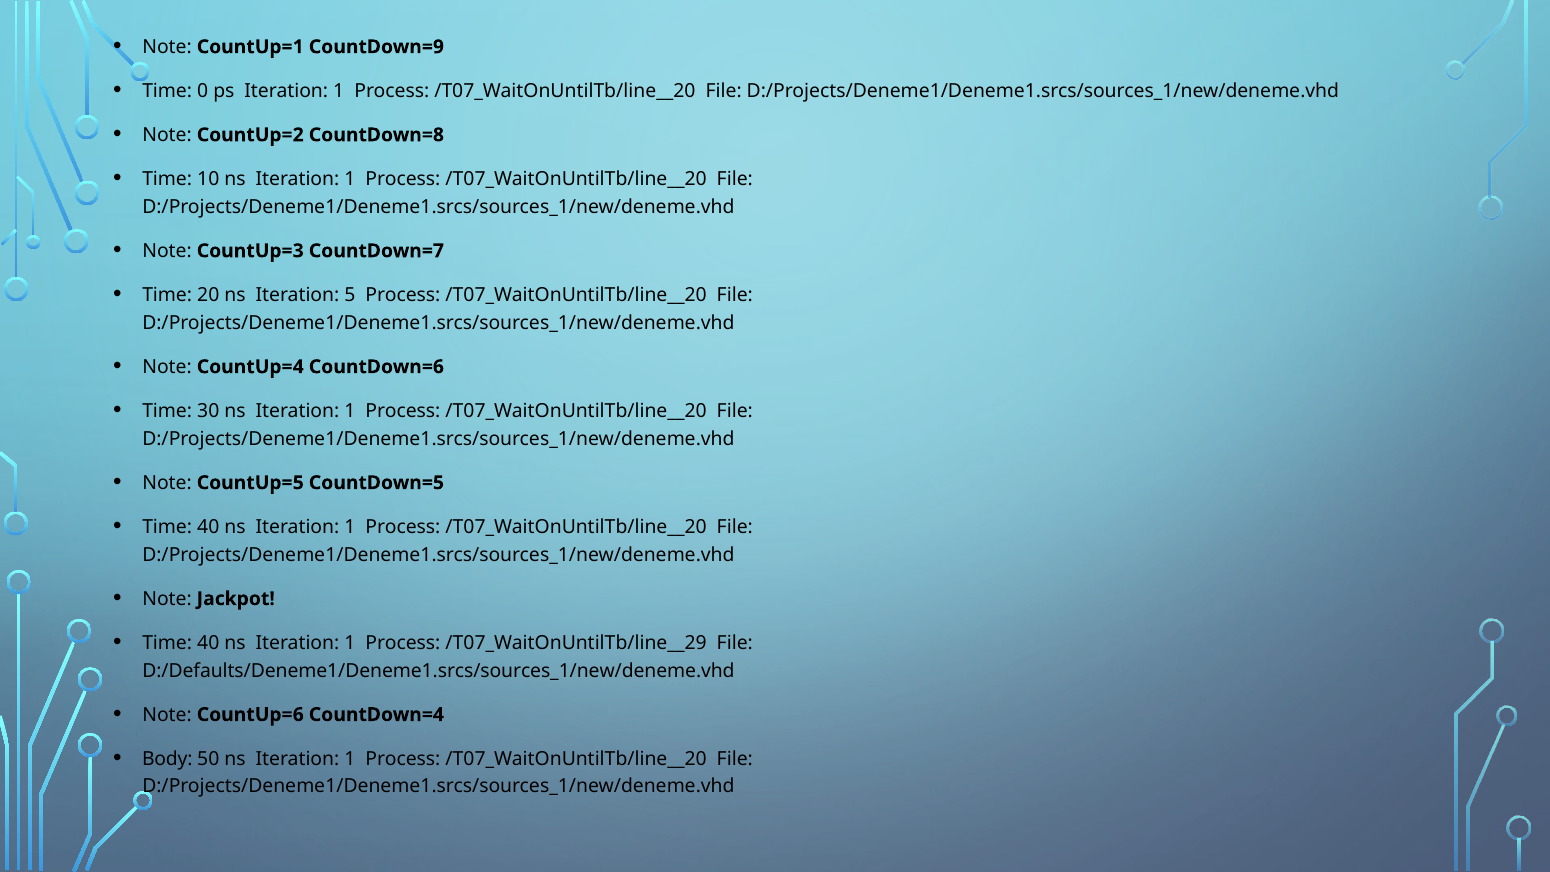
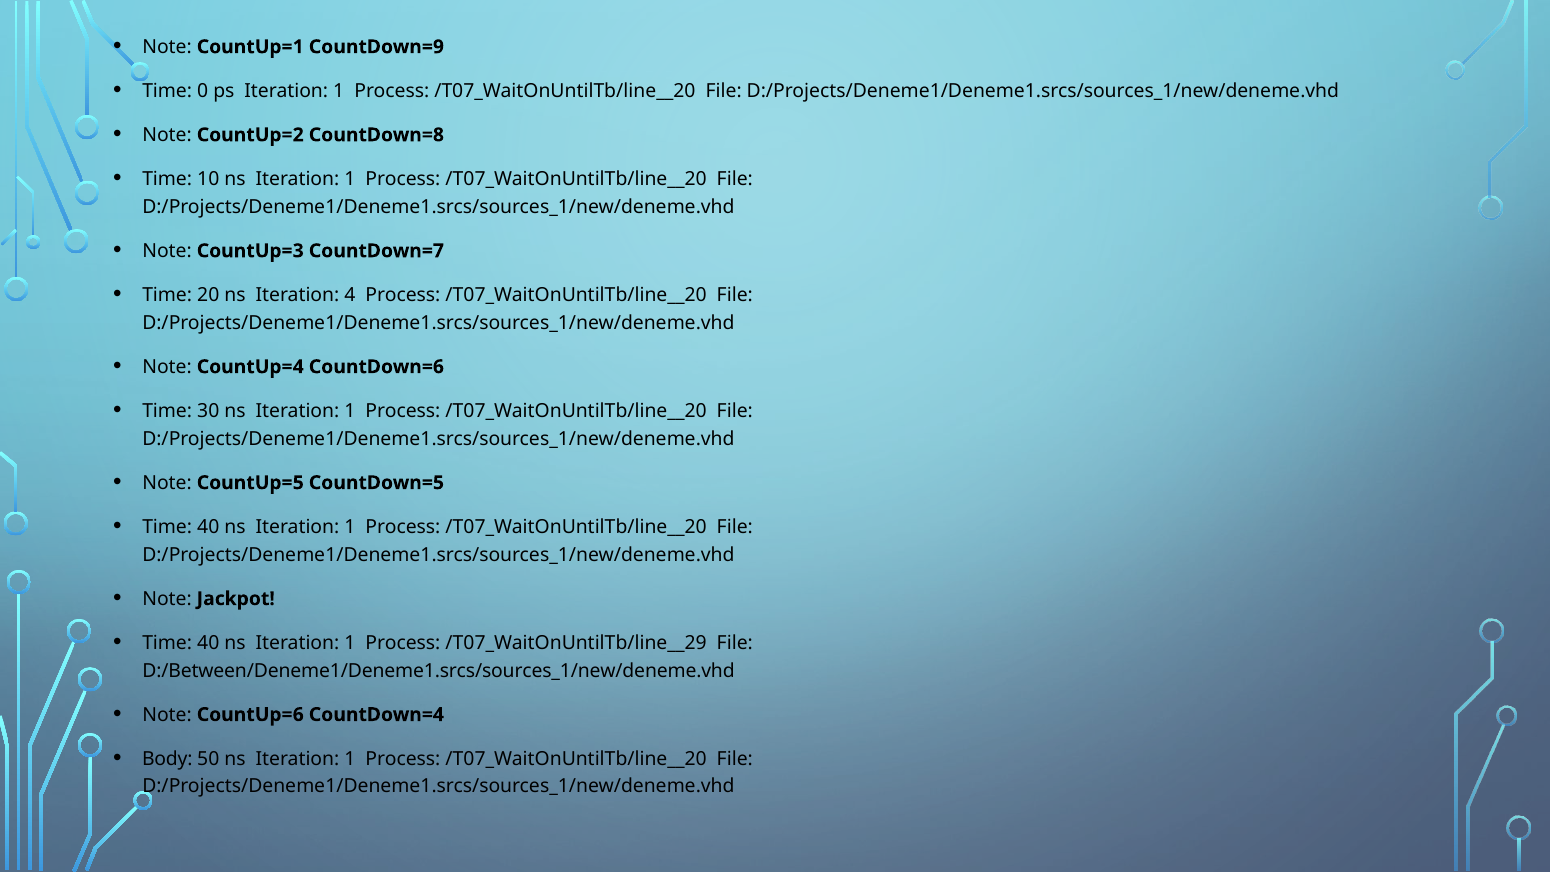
5: 5 -> 4
D:/Defaults/Deneme1/Deneme1.srcs/sources_1/new/deneme.vhd: D:/Defaults/Deneme1/Deneme1.srcs/sources_1/new/deneme.vhd -> D:/Between/Deneme1/Deneme1.srcs/sources_1/new/deneme.vhd
